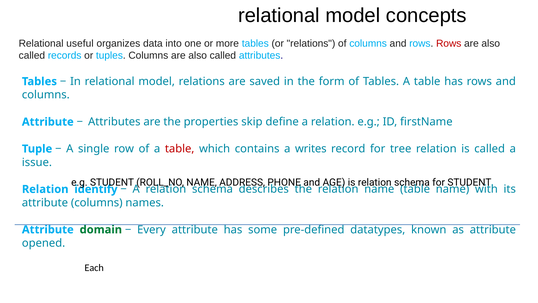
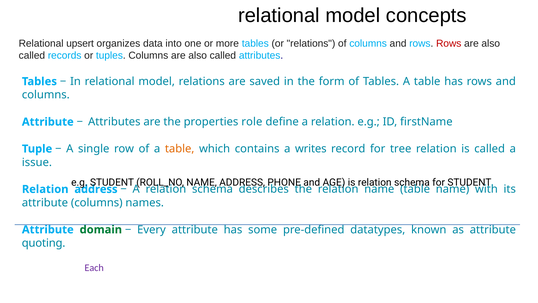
useful: useful -> upsert
skip: skip -> role
table at (180, 149) colour: red -> orange
Relation identify: identify -> address
opened: opened -> quoting
Each colour: black -> purple
